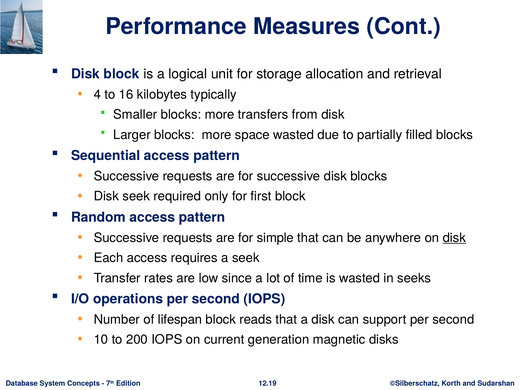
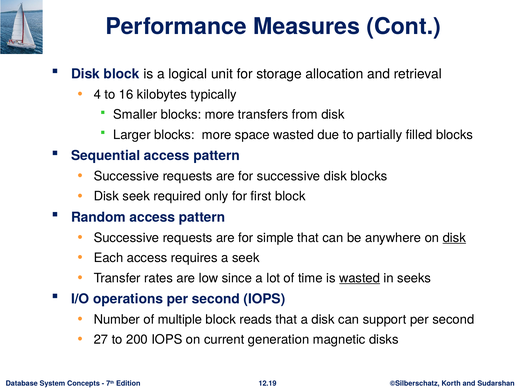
wasted at (360, 278) underline: none -> present
lifespan: lifespan -> multiple
10: 10 -> 27
